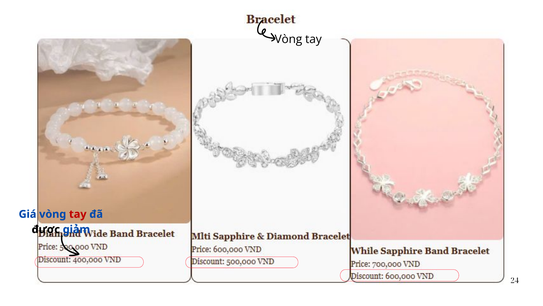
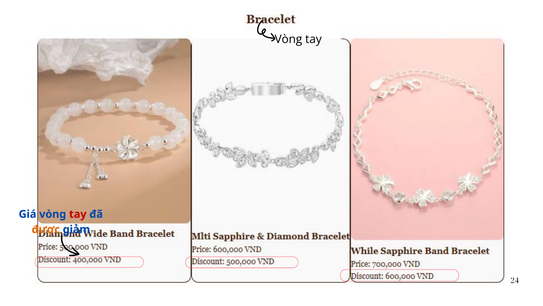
được colour: black -> orange
